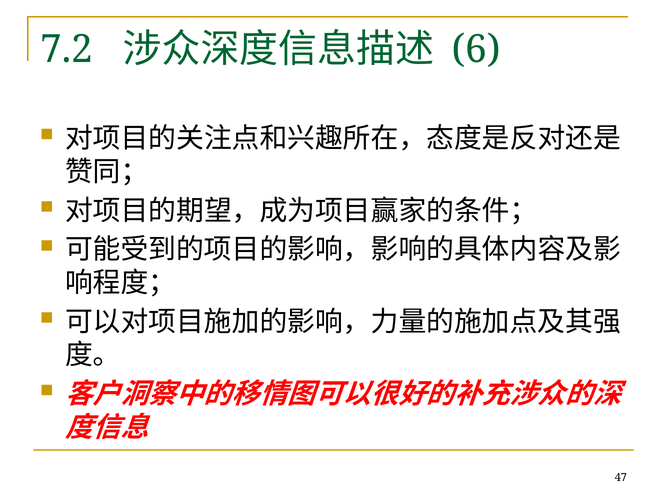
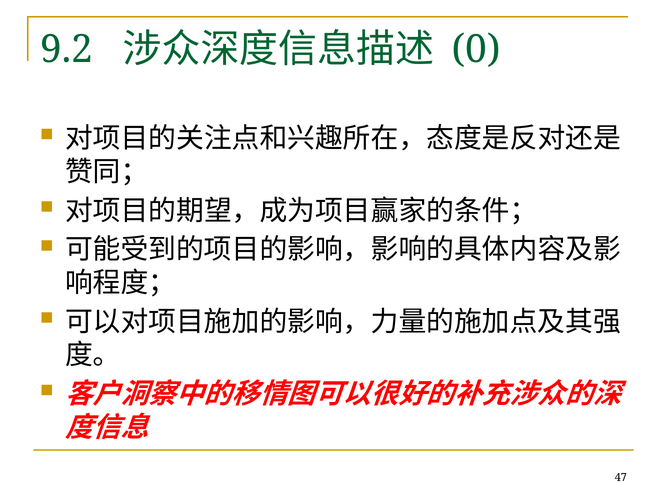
7.2: 7.2 -> 9.2
6: 6 -> 0
